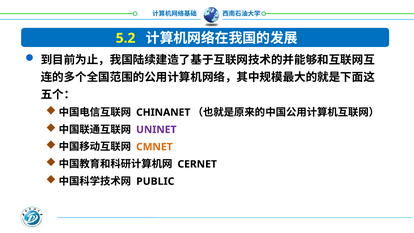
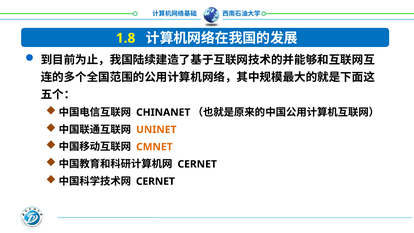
5.2: 5.2 -> 1.8
UNINET colour: purple -> orange
PUBLIC at (155, 181): PUBLIC -> CERNET
